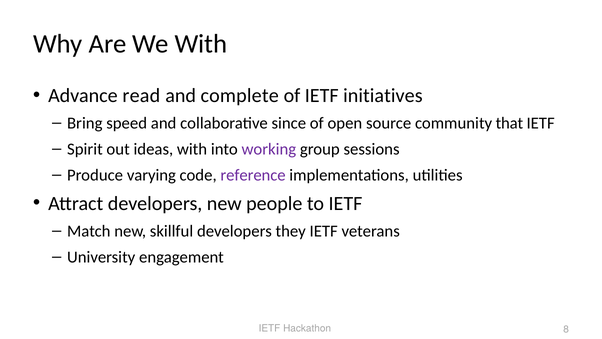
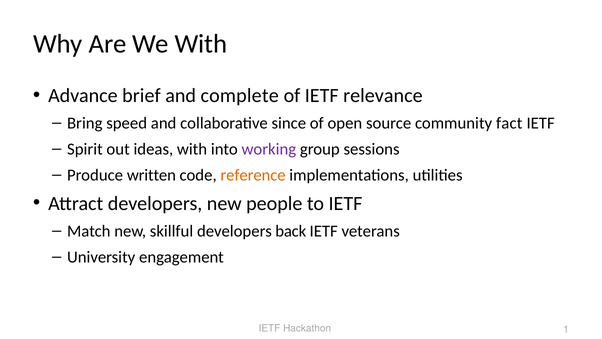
read: read -> brief
initiatives: initiatives -> relevance
that: that -> fact
varying: varying -> written
reference colour: purple -> orange
they: they -> back
8: 8 -> 1
